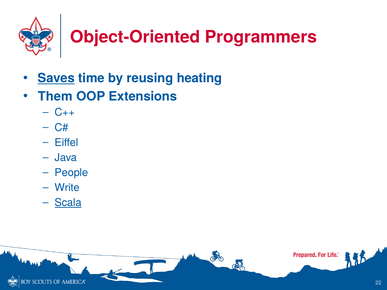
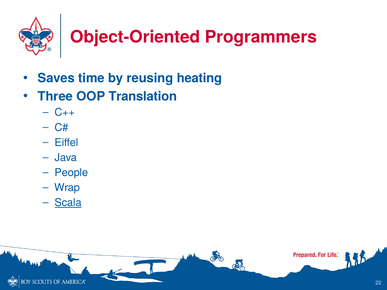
Saves underline: present -> none
Them: Them -> Three
Extensions: Extensions -> Translation
Write: Write -> Wrap
